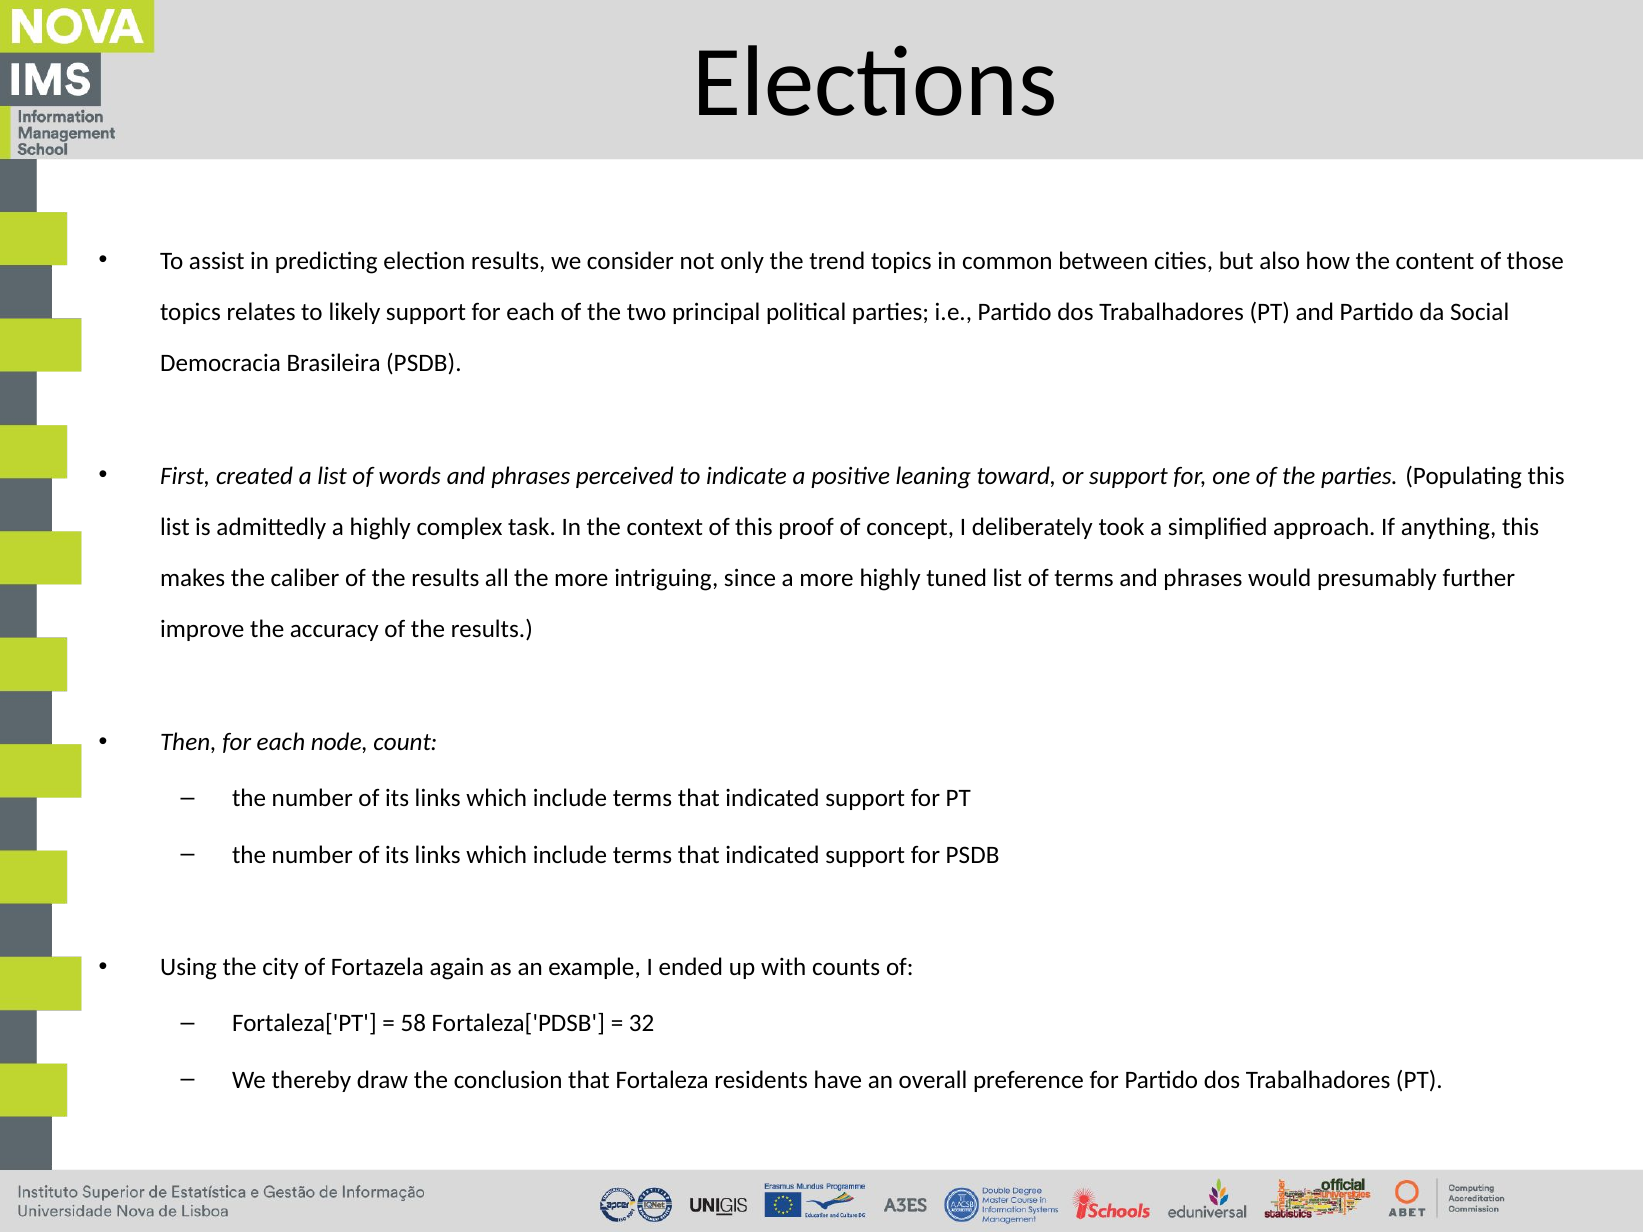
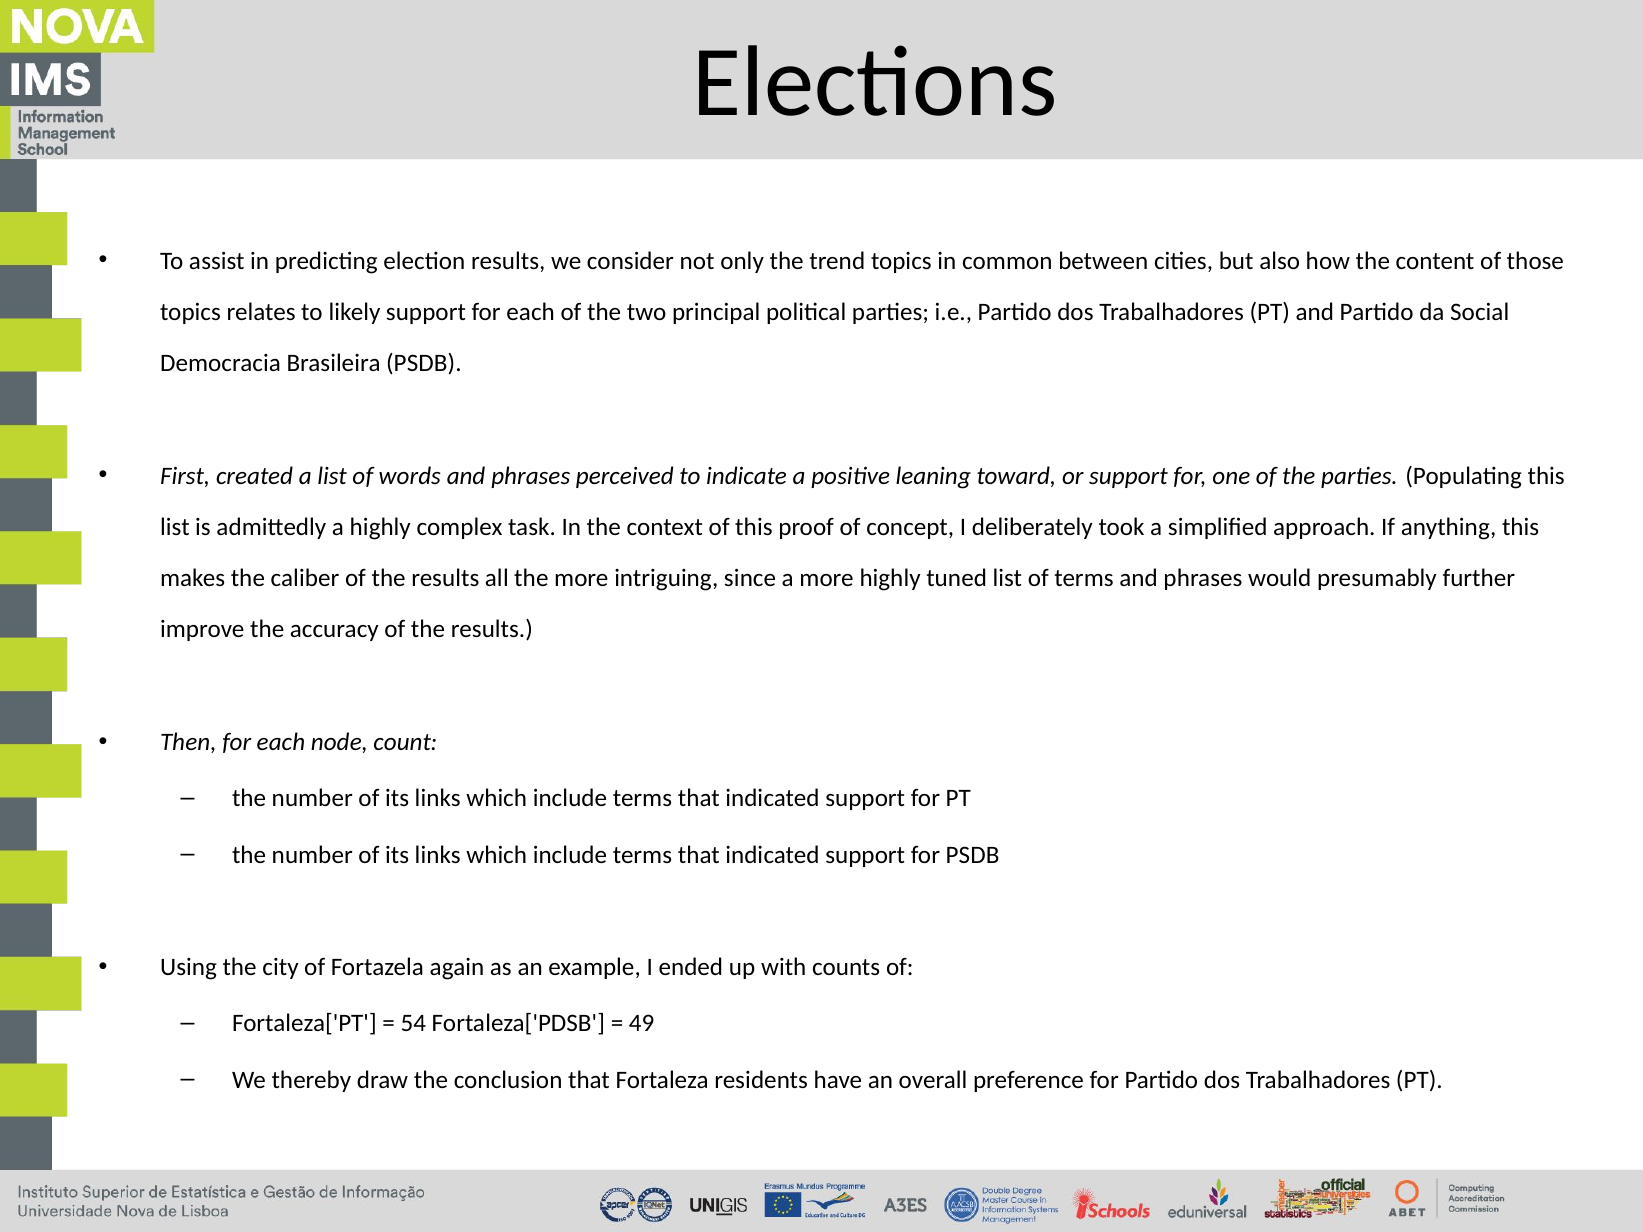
58: 58 -> 54
32: 32 -> 49
